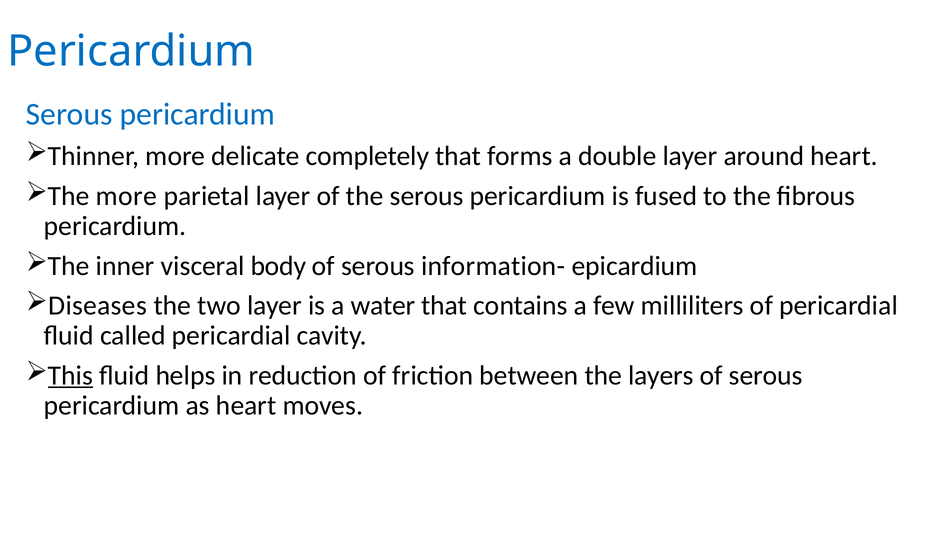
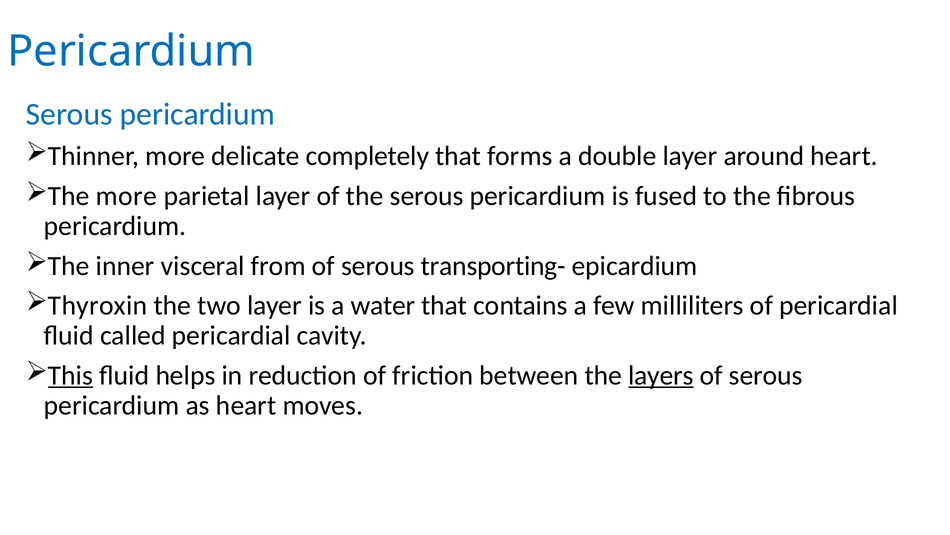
body: body -> from
information-: information- -> transporting-
Diseases: Diseases -> Thyroxin
layers underline: none -> present
